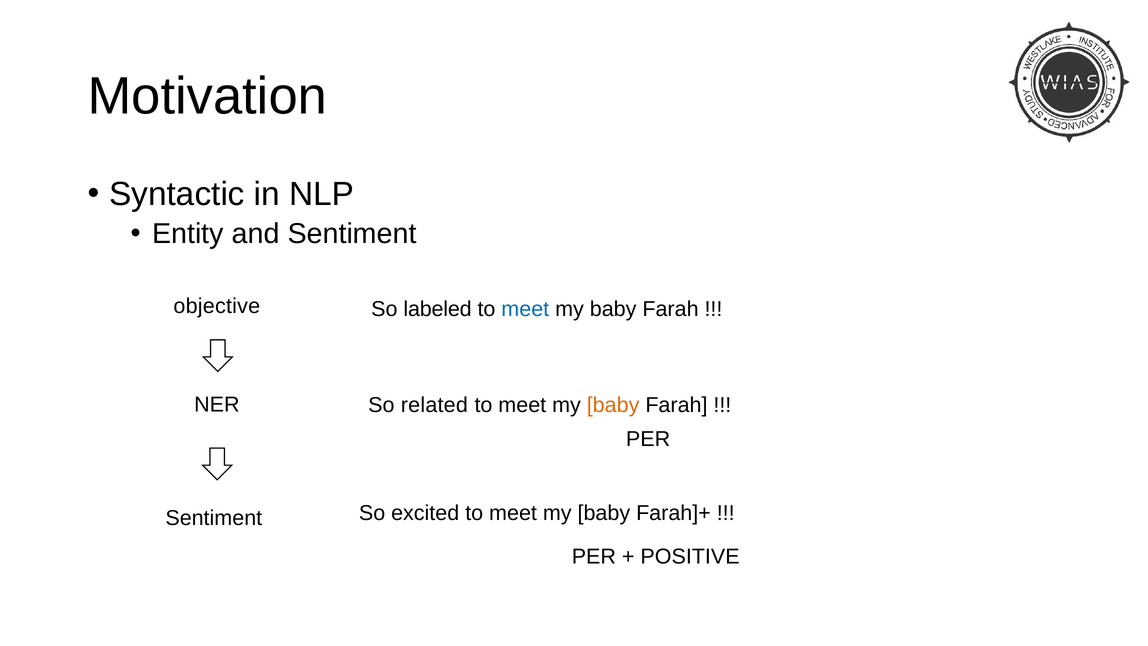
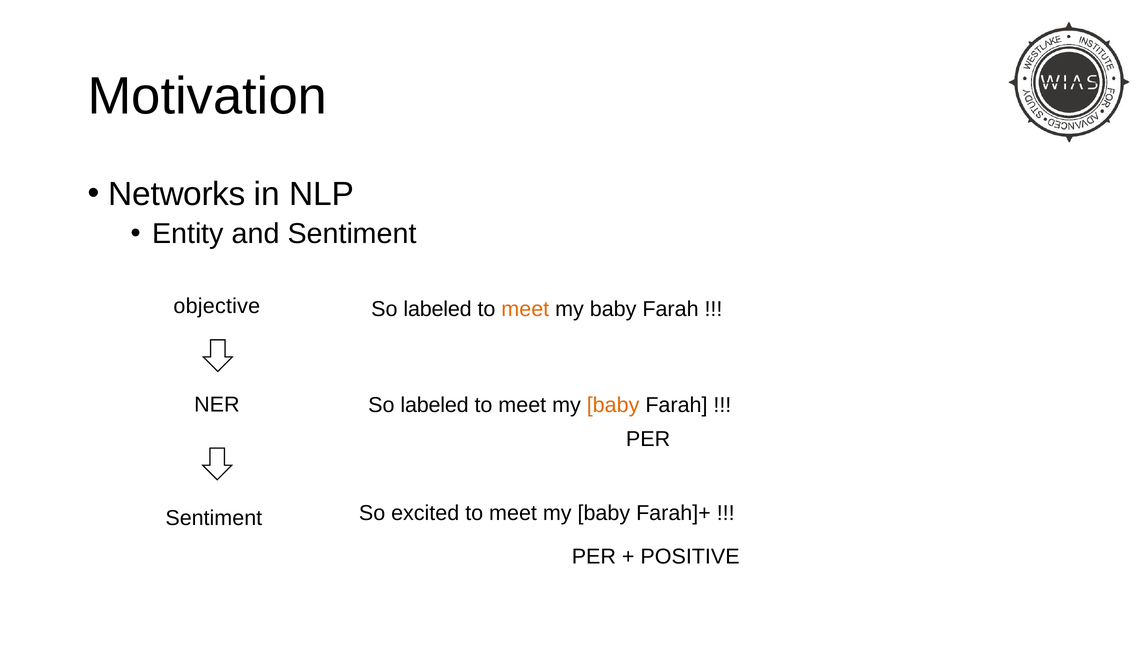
Syntactic: Syntactic -> Networks
meet at (525, 309) colour: blue -> orange
related at (434, 405): related -> labeled
